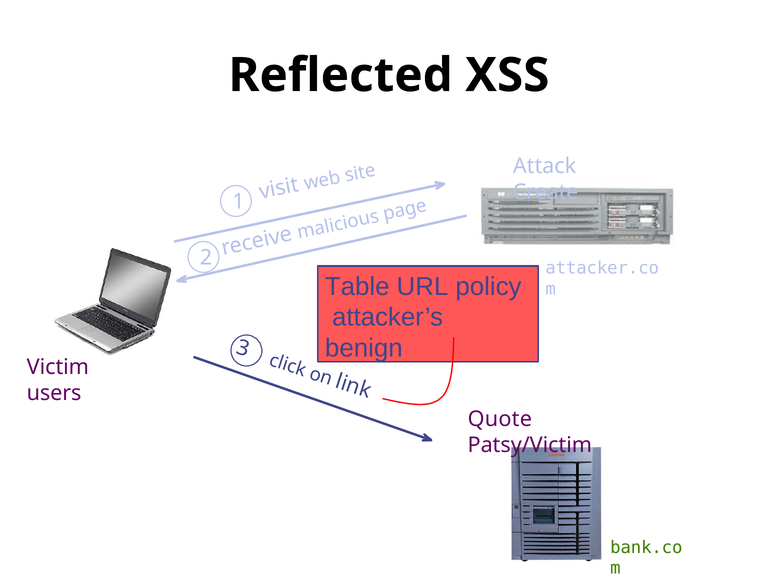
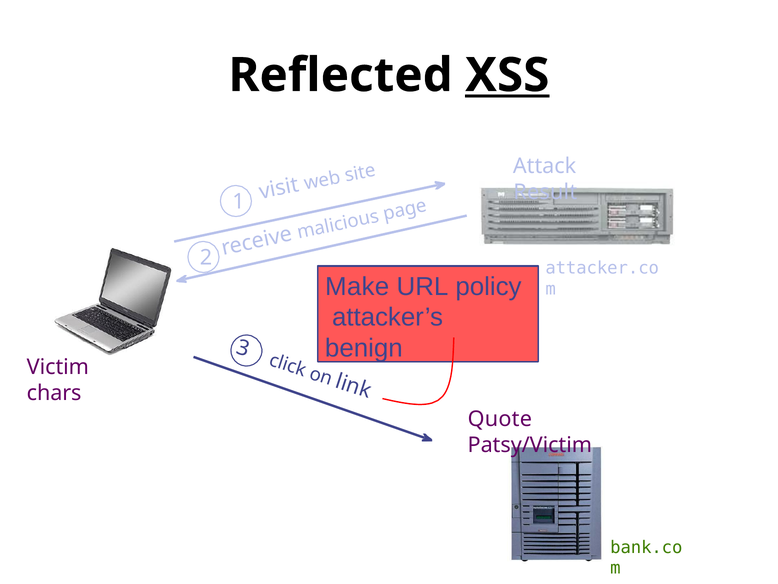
XSS underline: none -> present
Create: Create -> Result
Table: Table -> Make
users: users -> chars
